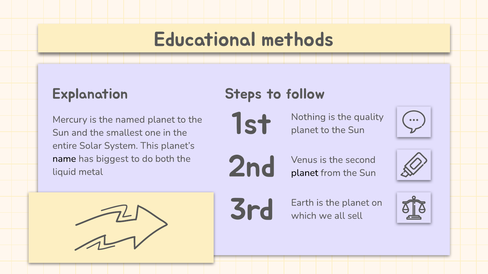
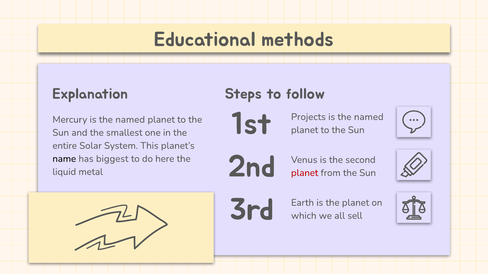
Nothing: Nothing -> Projects
quality at (369, 117): quality -> named
both: both -> here
planet at (305, 173) colour: black -> red
